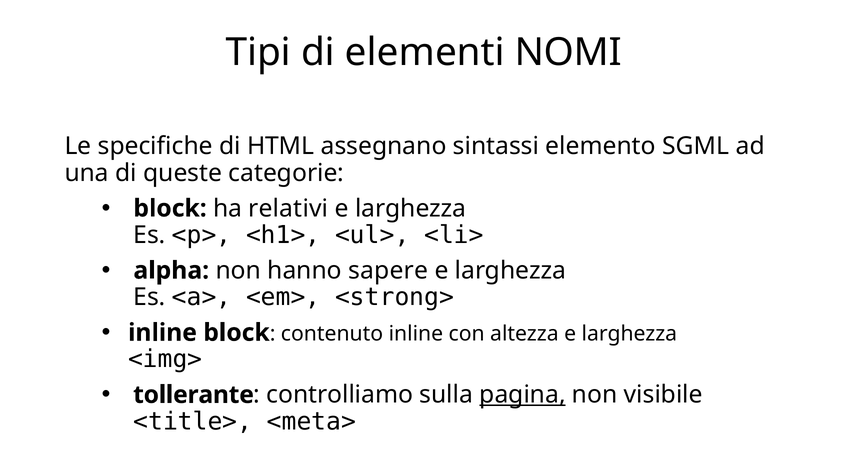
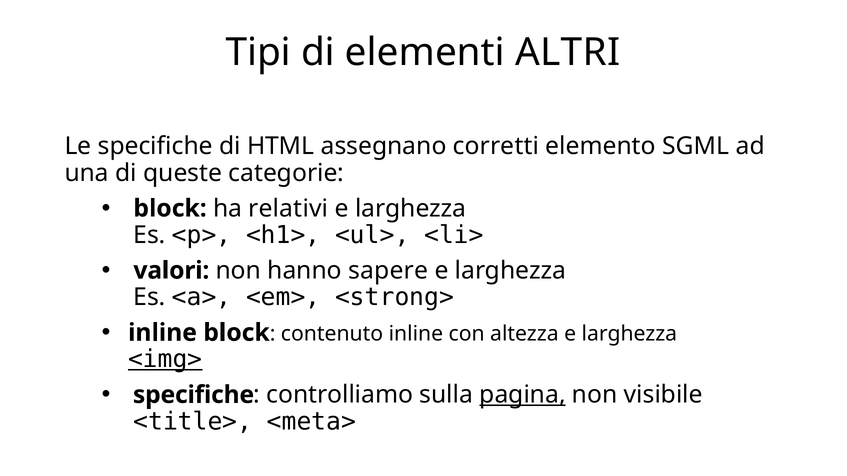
NOMI: NOMI -> ALTRI
sintassi: sintassi -> corretti
alpha: alpha -> valori
<img> underline: none -> present
tollerante at (194, 395): tollerante -> specifiche
